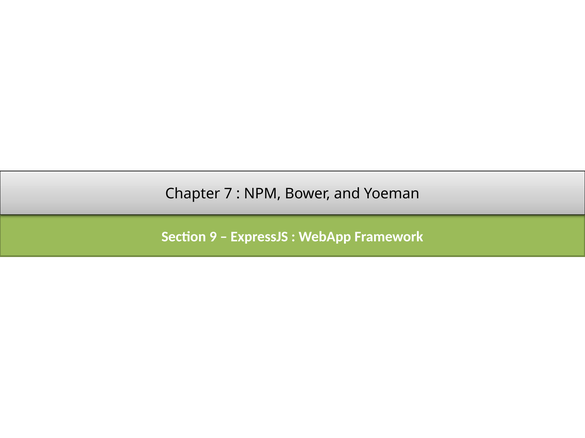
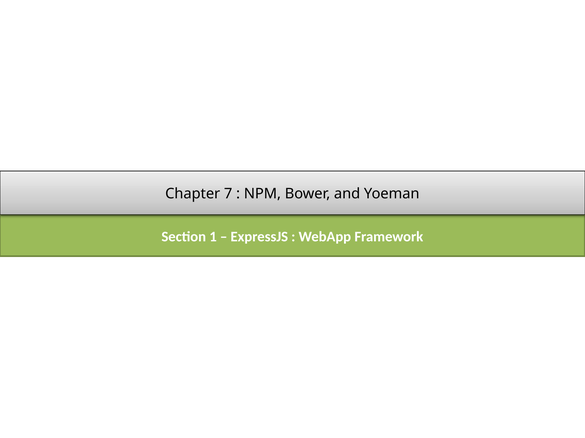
9: 9 -> 1
